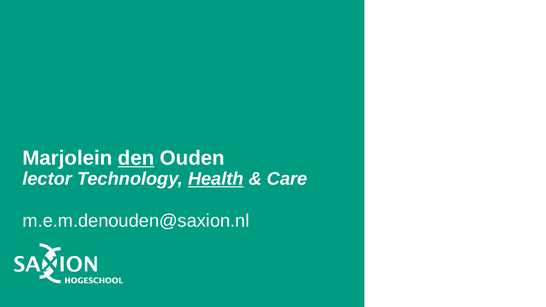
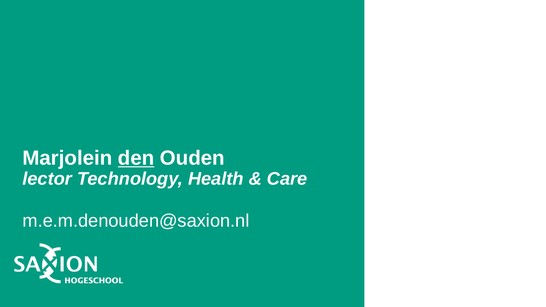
Health underline: present -> none
